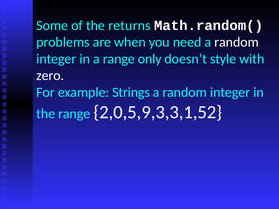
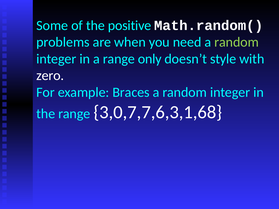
returns: returns -> positive
random at (237, 42) colour: white -> light green
Strings: Strings -> Braces
2,0,5,9,3,3,1,52: 2,0,5,9,3,3,1,52 -> 3,0,7,7,6,3,1,68
